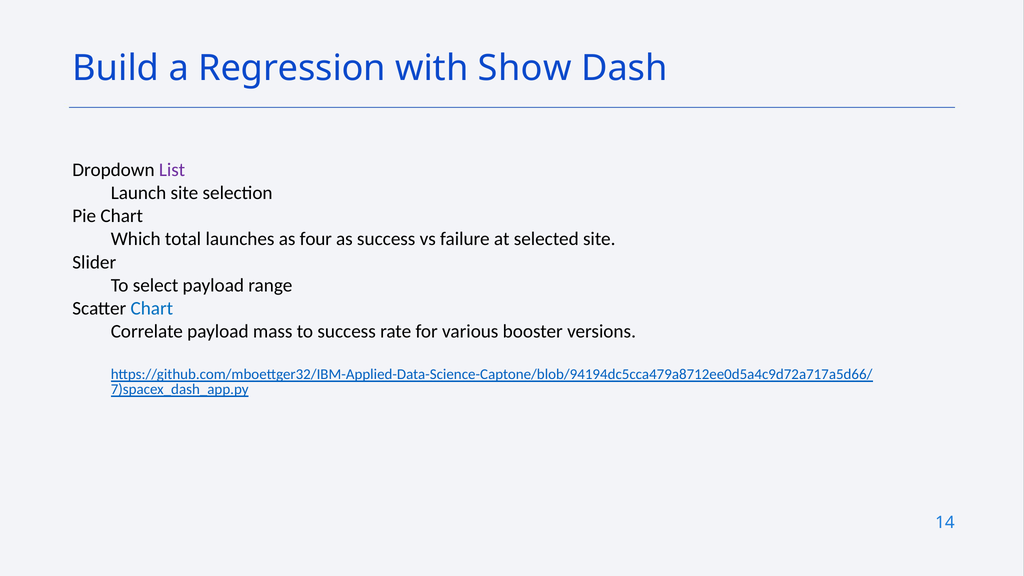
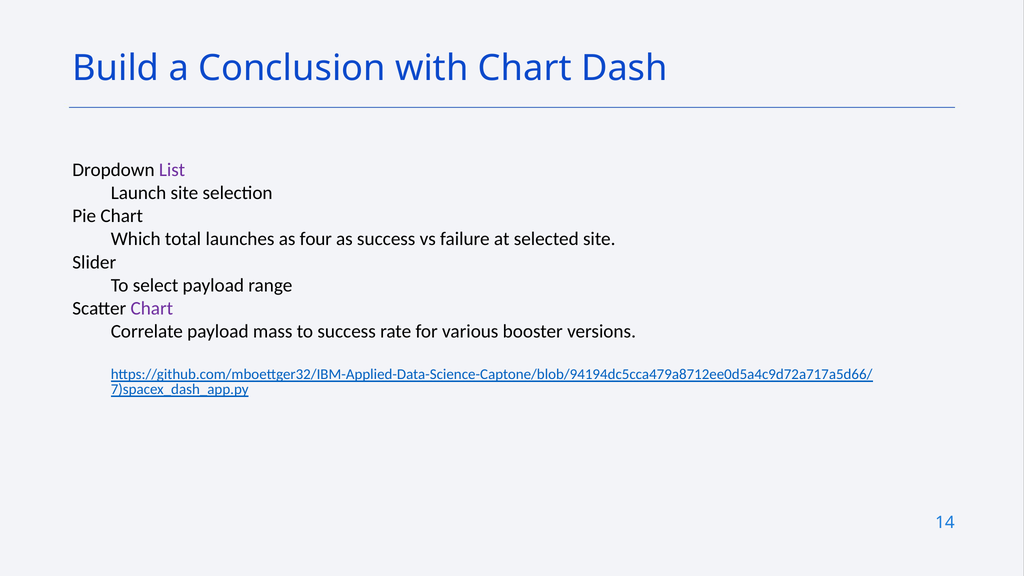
Regression: Regression -> Conclusion
with Show: Show -> Chart
Chart at (152, 308) colour: blue -> purple
